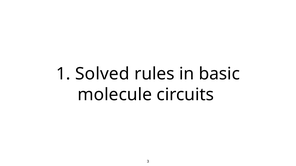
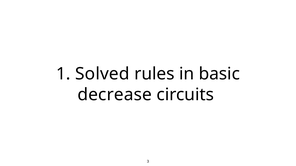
molecule: molecule -> decrease
